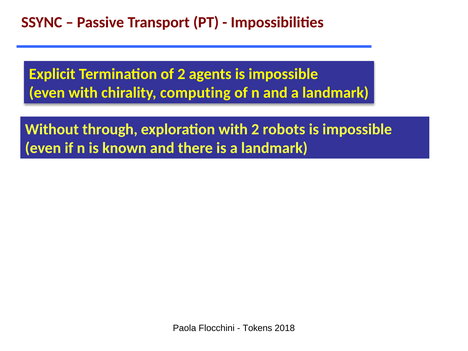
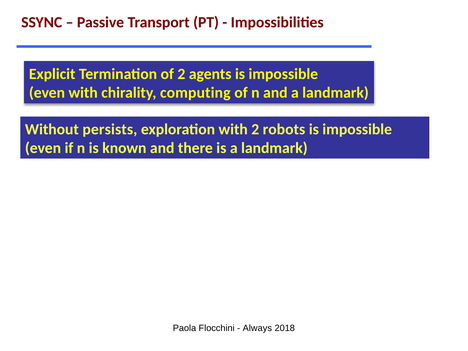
through: through -> persists
Tokens: Tokens -> Always
